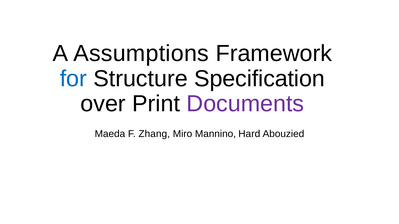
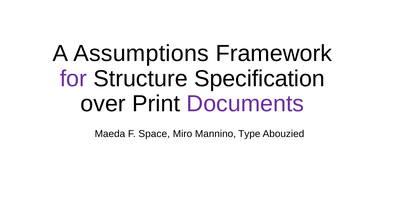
for colour: blue -> purple
Zhang: Zhang -> Space
Hard: Hard -> Type
